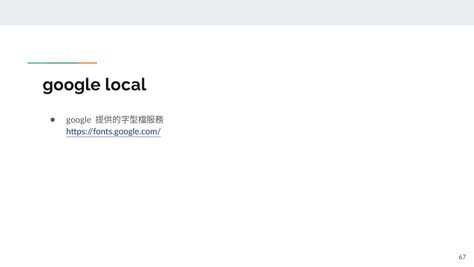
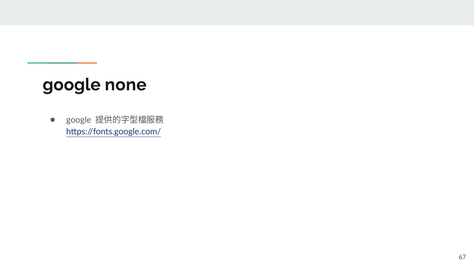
local: local -> none
